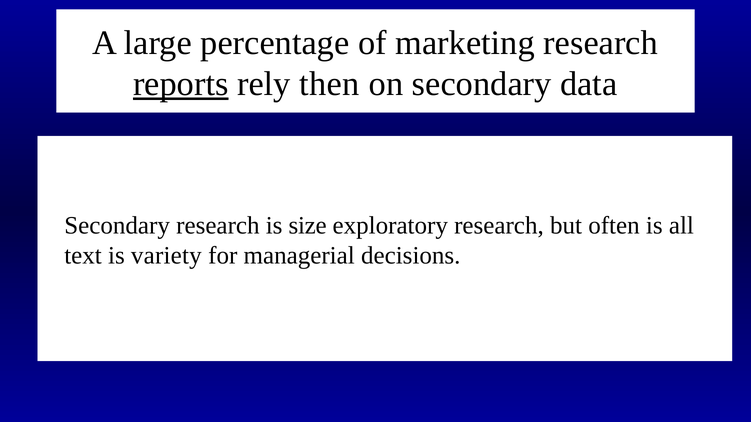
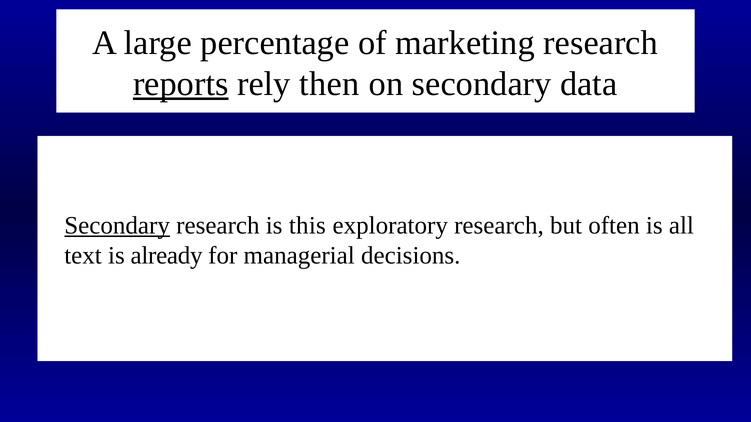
Secondary at (117, 226) underline: none -> present
size: size -> this
variety: variety -> already
